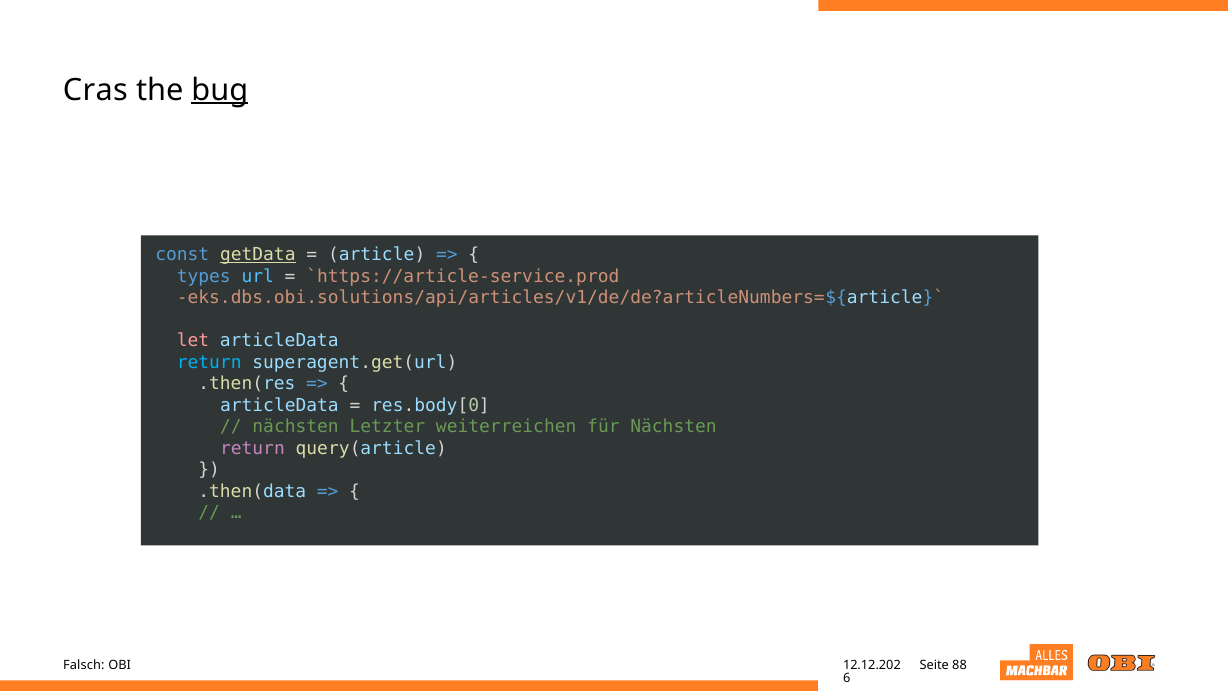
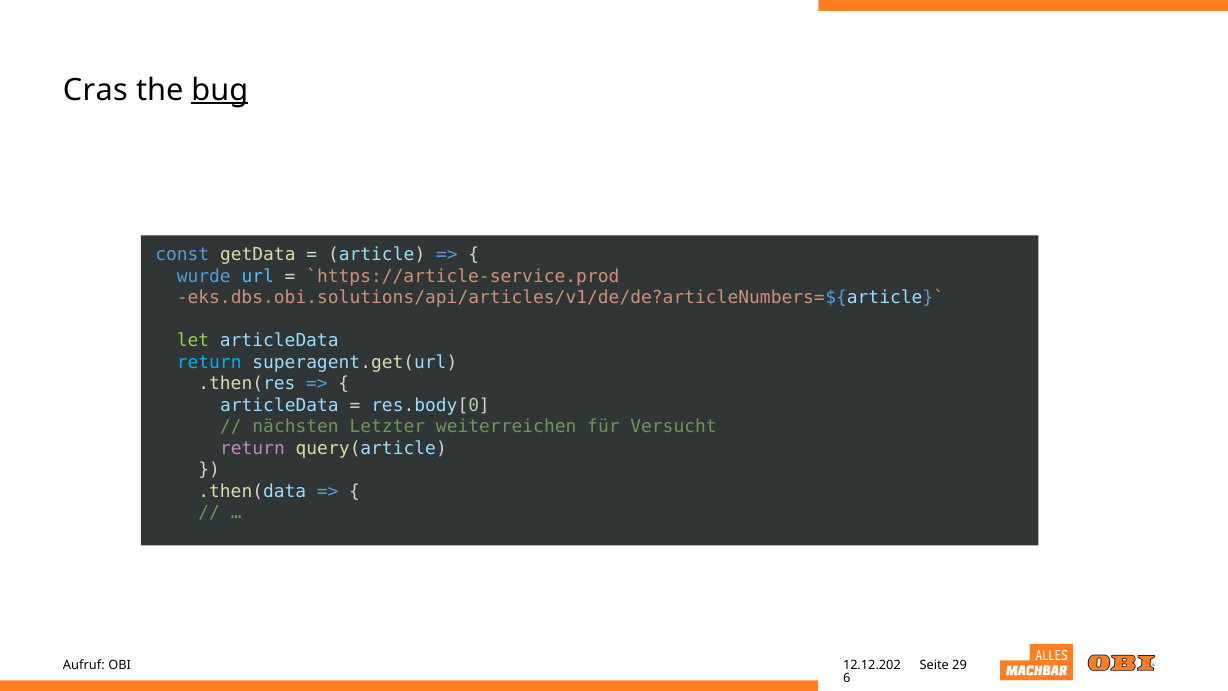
getData underline: present -> none
types: types -> wurde
let colour: pink -> light green
für Nächsten: Nächsten -> Versucht
Falsch: Falsch -> Aufruf
88: 88 -> 29
